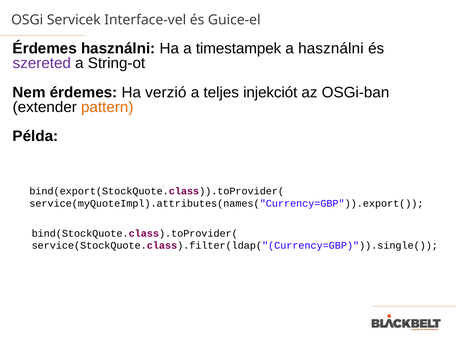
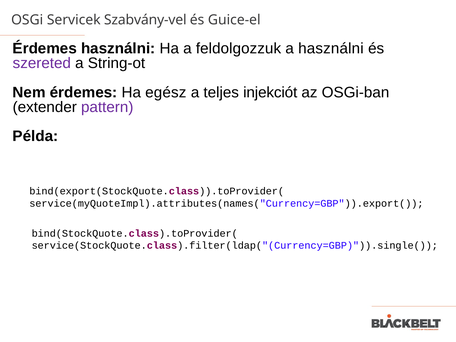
Interface-vel: Interface-vel -> Szabvány-vel
timestampek: timestampek -> feldolgozzuk
verzió: verzió -> egész
pattern colour: orange -> purple
